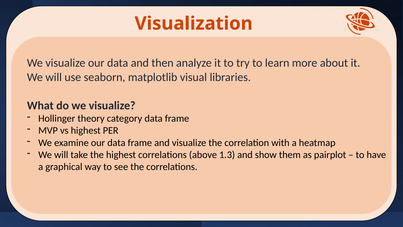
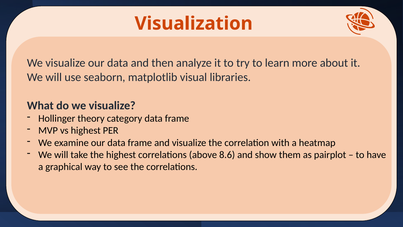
1.3: 1.3 -> 8.6
